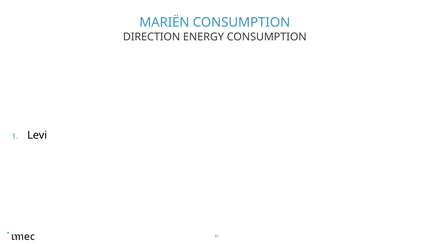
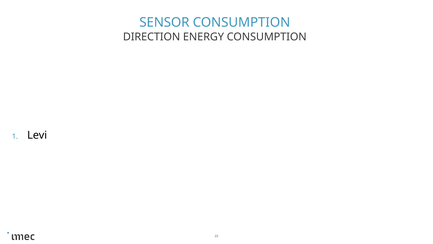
MARIËN: MARIËN -> SENSOR
